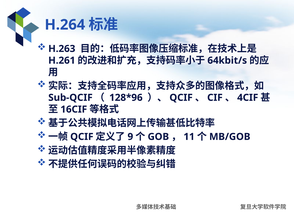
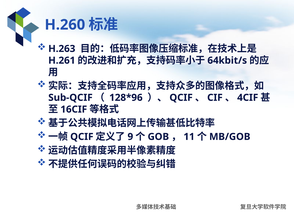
H.264: H.264 -> H.260
